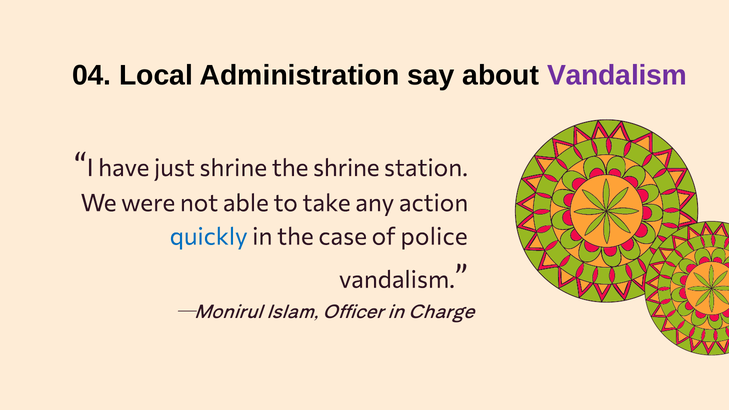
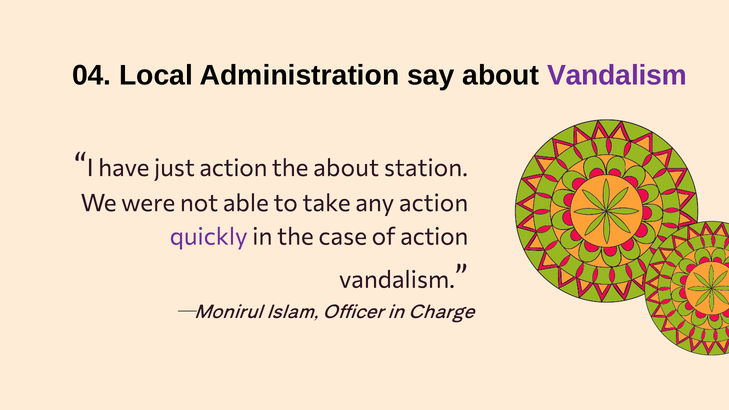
just shrine: shrine -> action
the shrine: shrine -> about
quickly colour: blue -> purple
of police: police -> action
